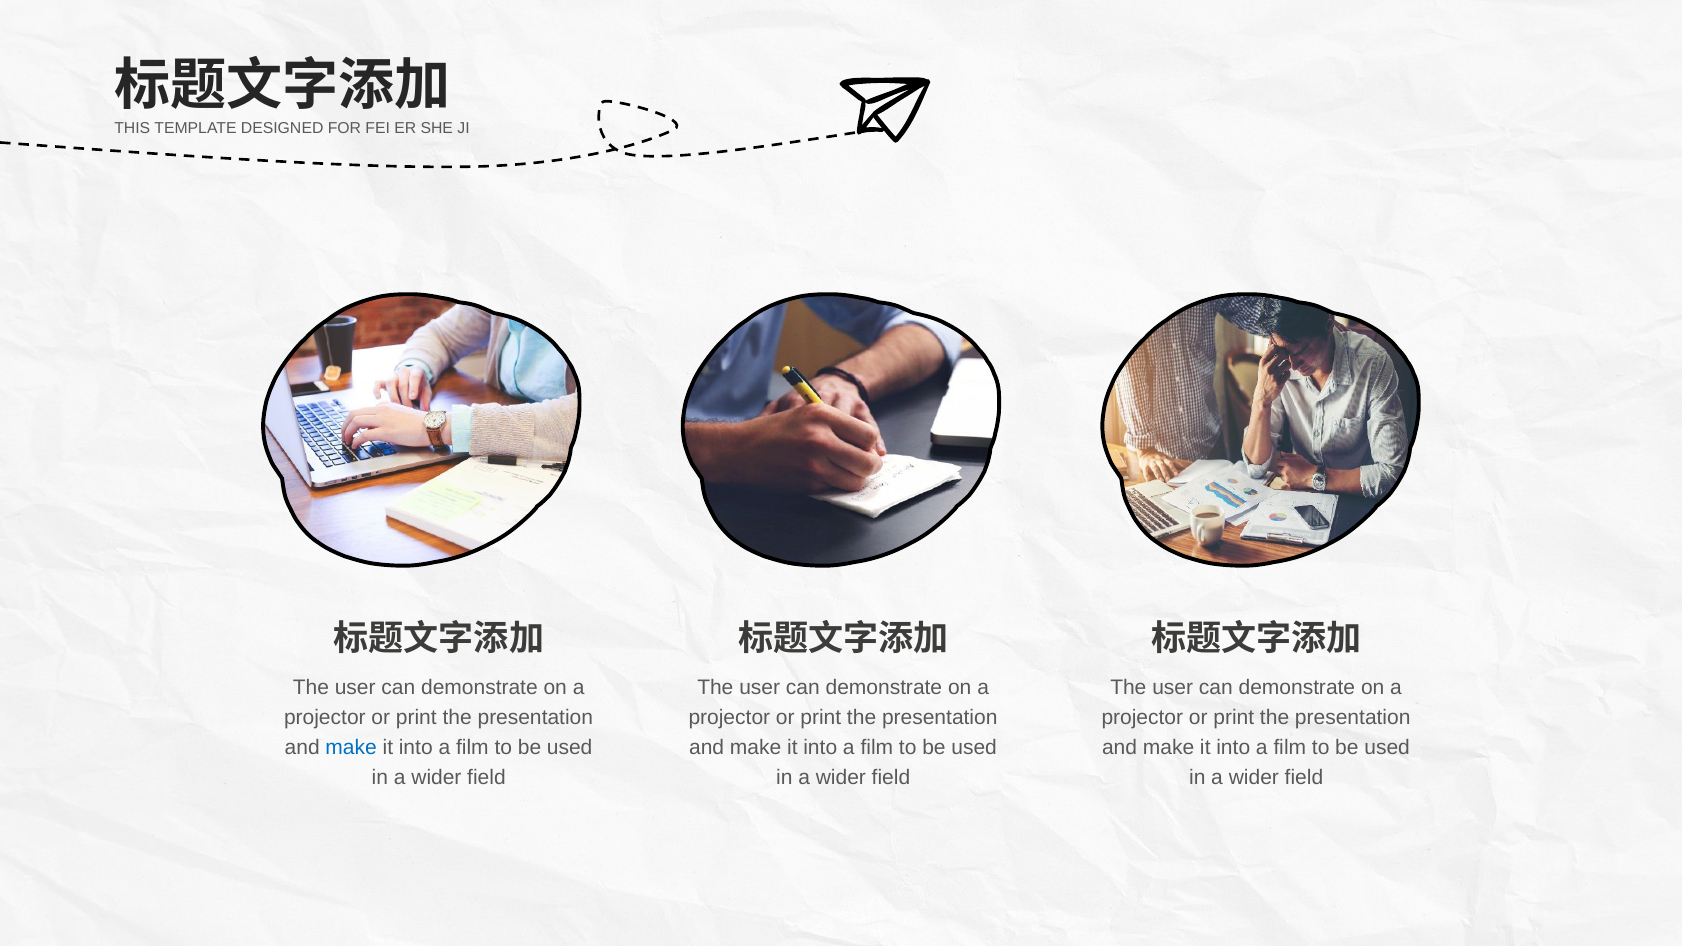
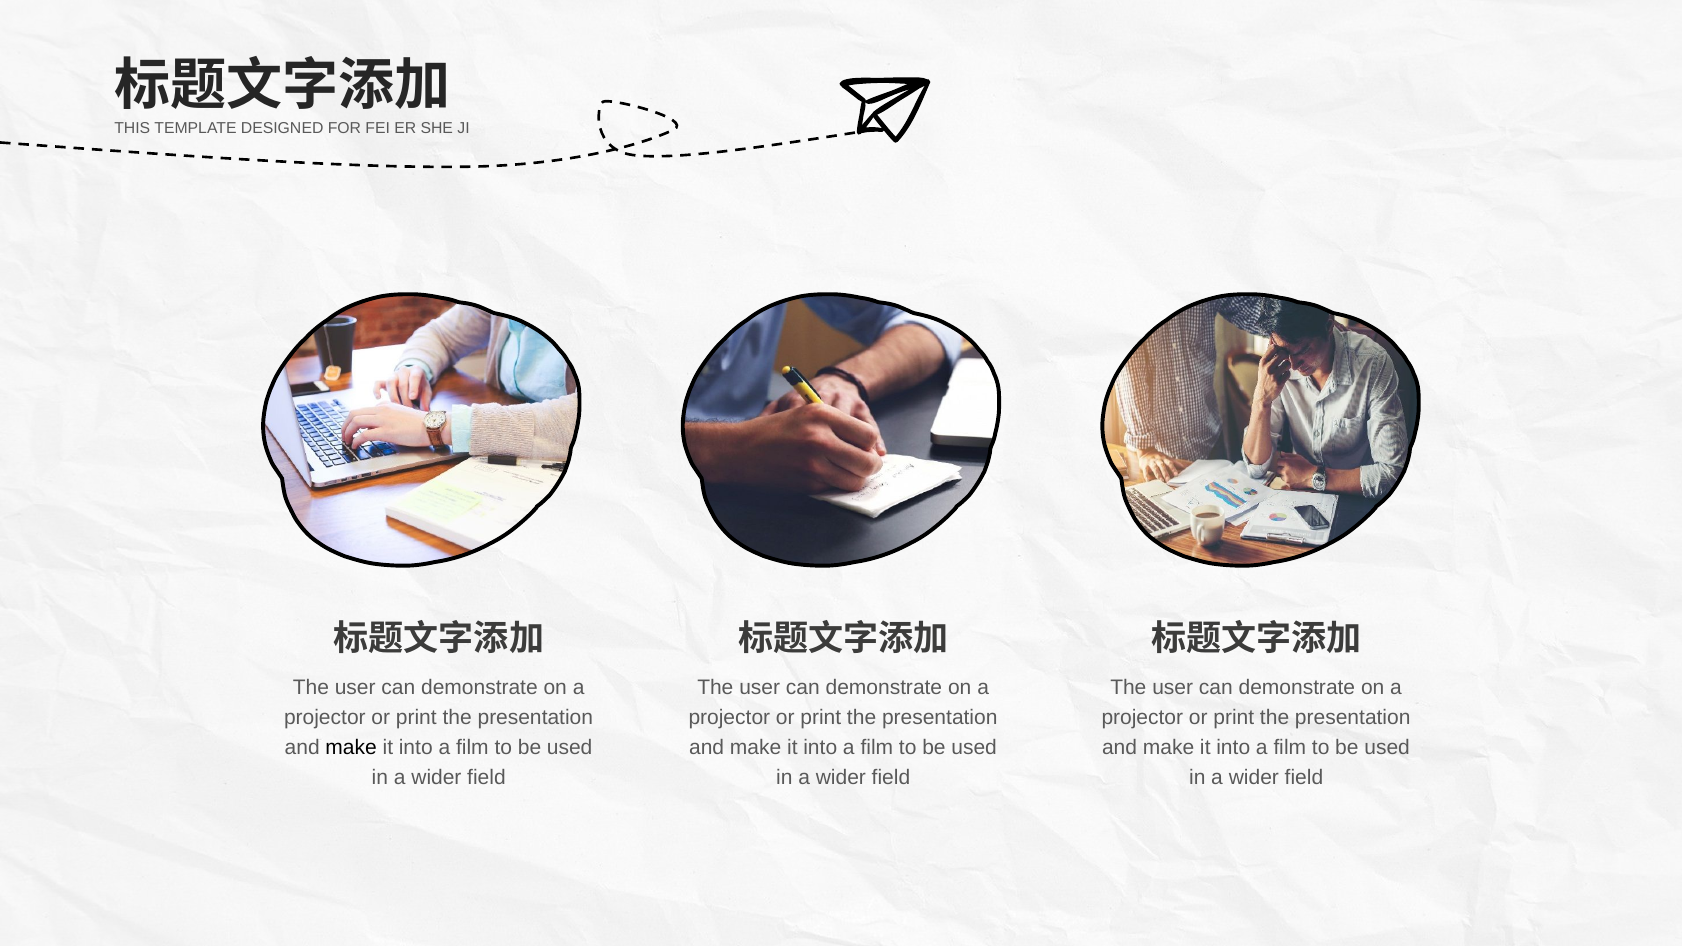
make at (351, 748) colour: blue -> black
